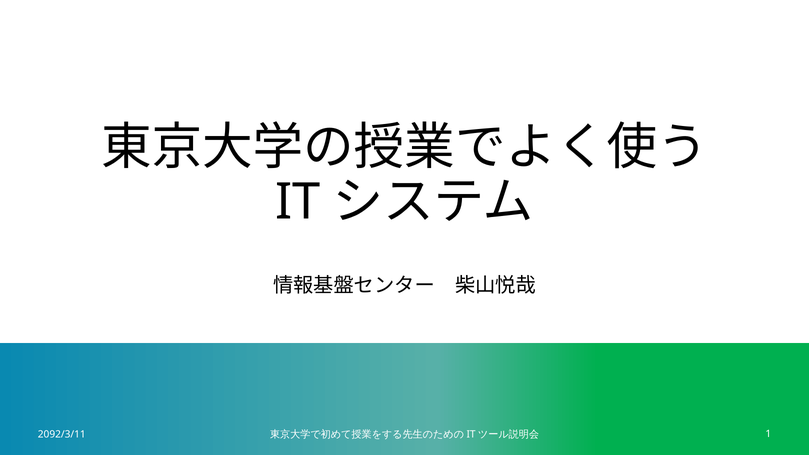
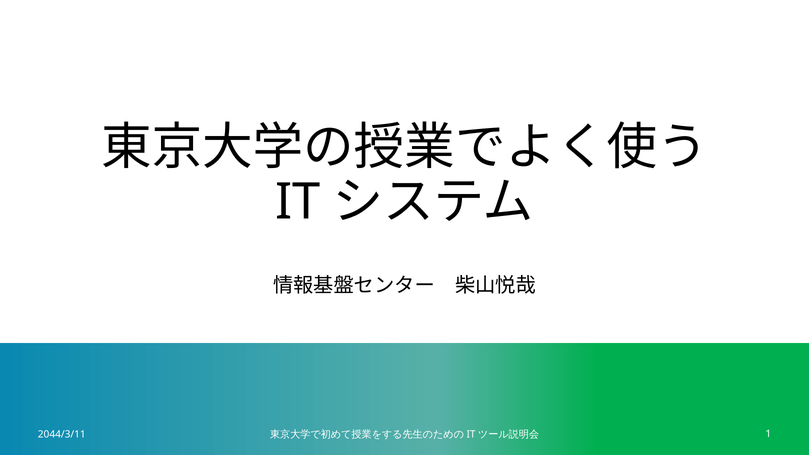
2092/3/11: 2092/3/11 -> 2044/3/11
